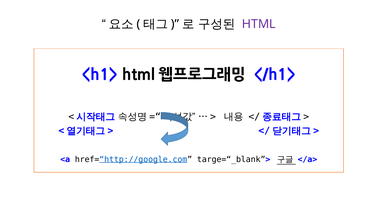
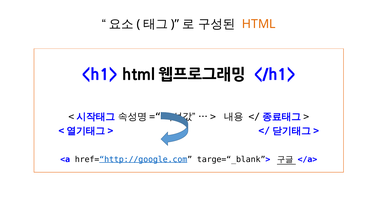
HTML colour: purple -> orange
